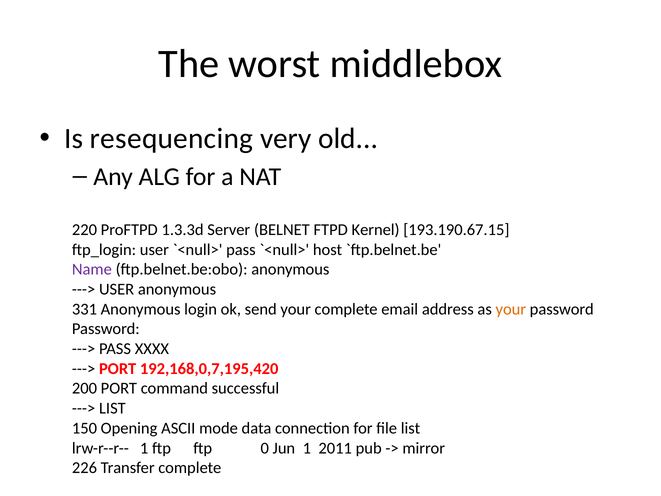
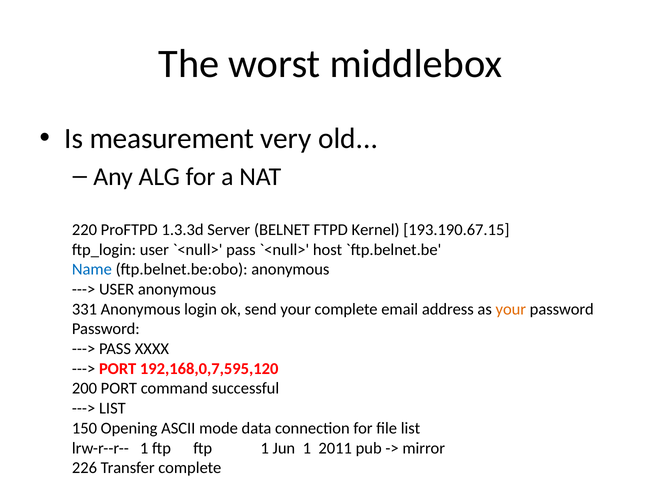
resequencing: resequencing -> measurement
Name colour: purple -> blue
192,168,0,7,195,420: 192,168,0,7,195,420 -> 192,168,0,7,595,120
ftp 0: 0 -> 1
